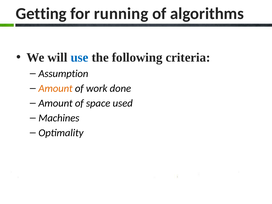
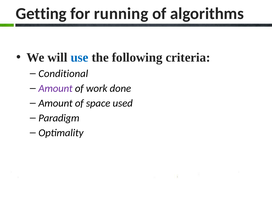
Assumption: Assumption -> Conditional
Amount at (56, 88) colour: orange -> purple
Machines: Machines -> Paradigm
